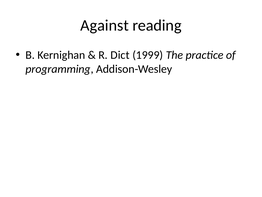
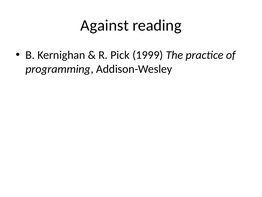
Dict: Dict -> Pick
